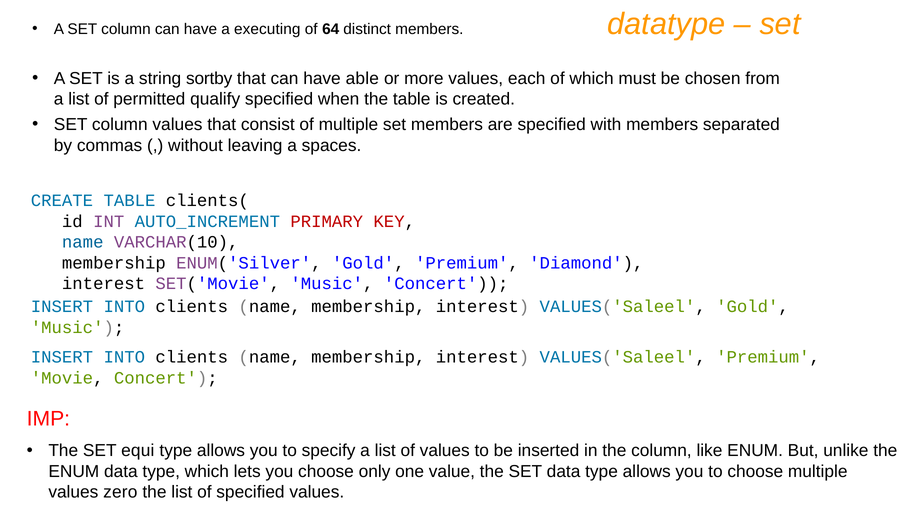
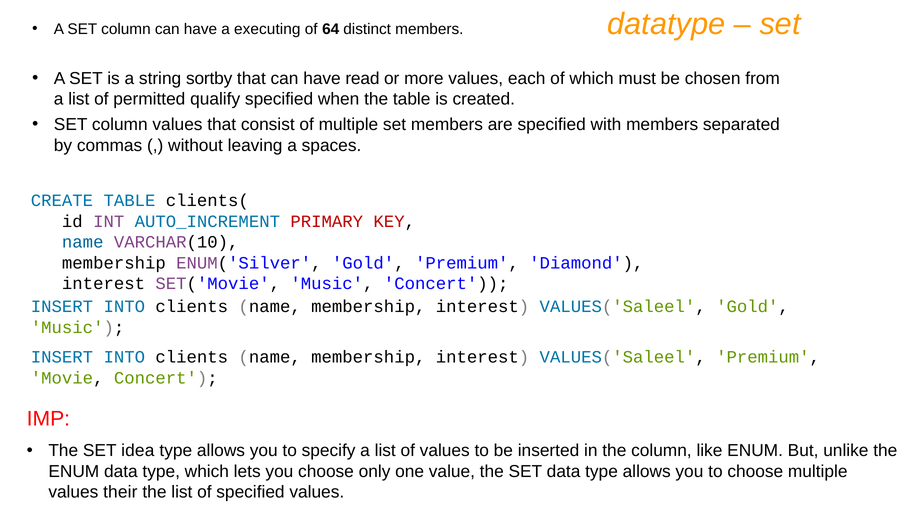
able: able -> read
equi: equi -> idea
zero: zero -> their
